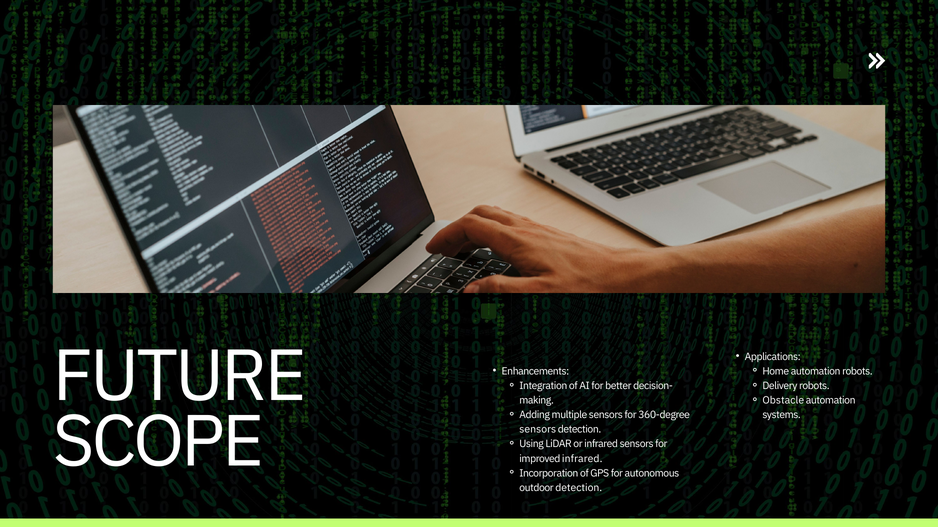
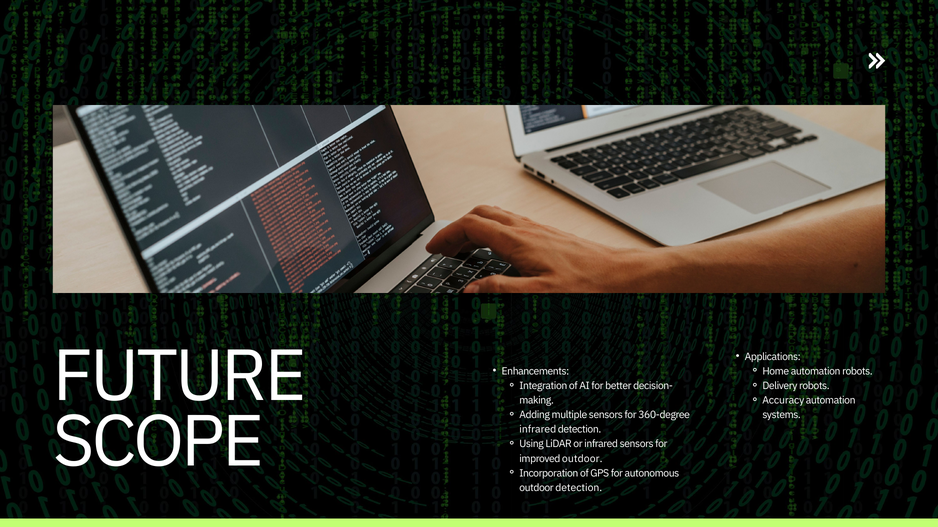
Obstacle: Obstacle -> Accuracy
sensors at (538, 430): sensors -> infrared
improved infrared: infrared -> outdoor
